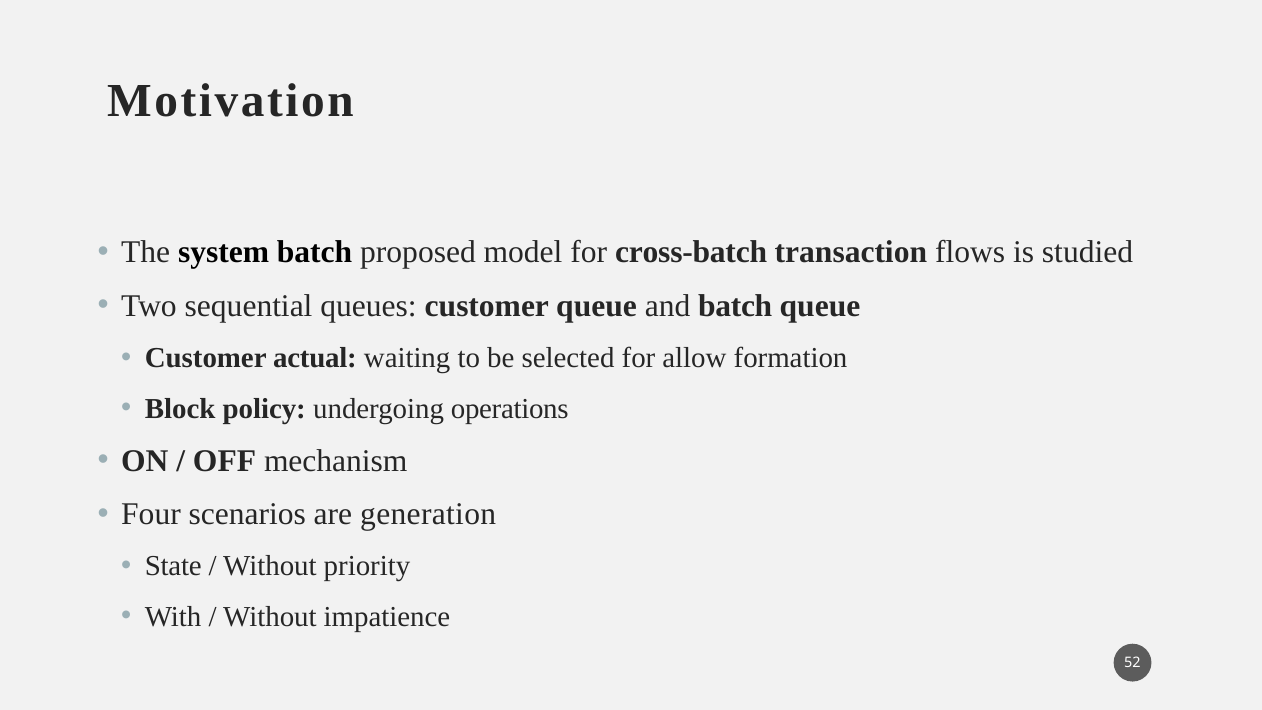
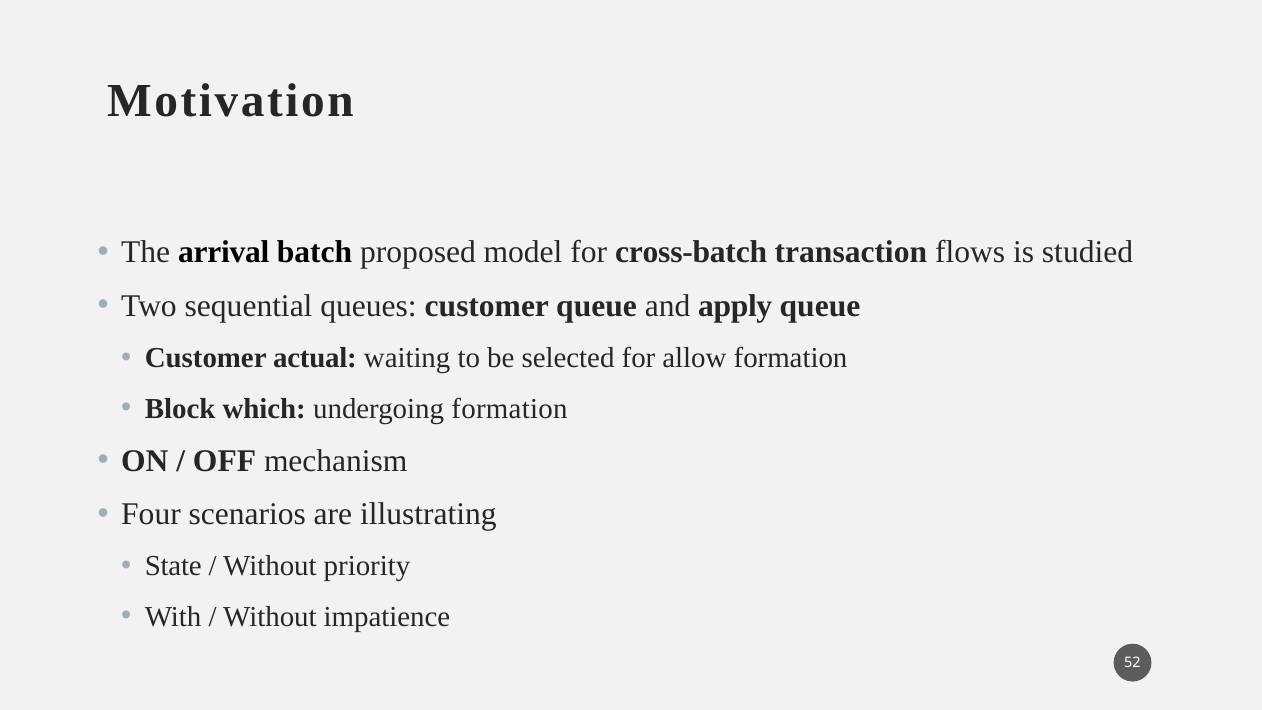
system: system -> arrival
and batch: batch -> apply
policy: policy -> which
undergoing operations: operations -> formation
generation: generation -> illustrating
